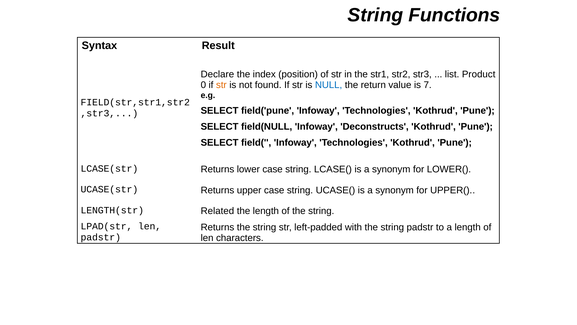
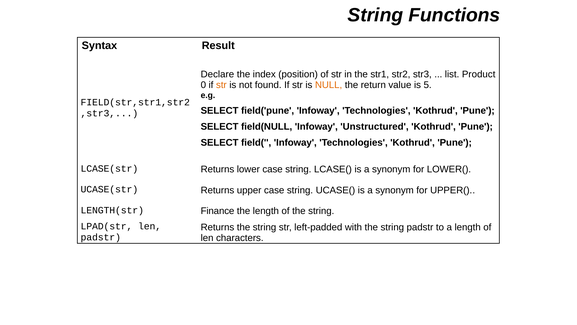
NULL colour: blue -> orange
7: 7 -> 5
Deconstructs: Deconstructs -> Unstructured
Related: Related -> Finance
